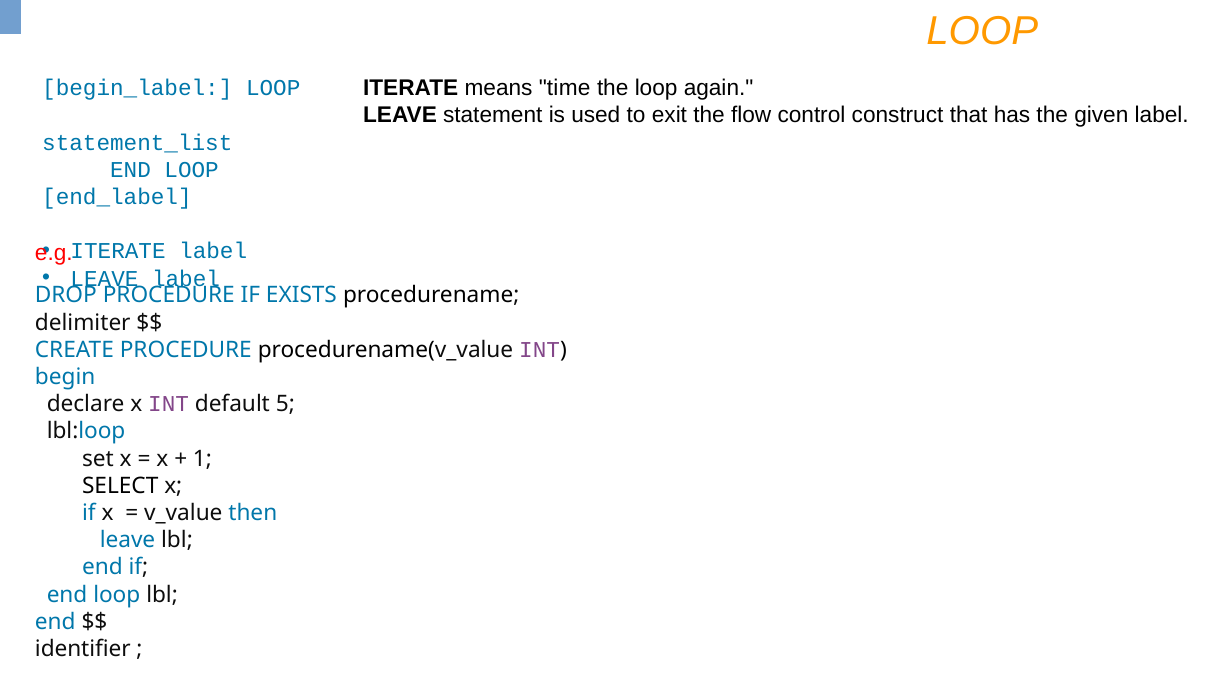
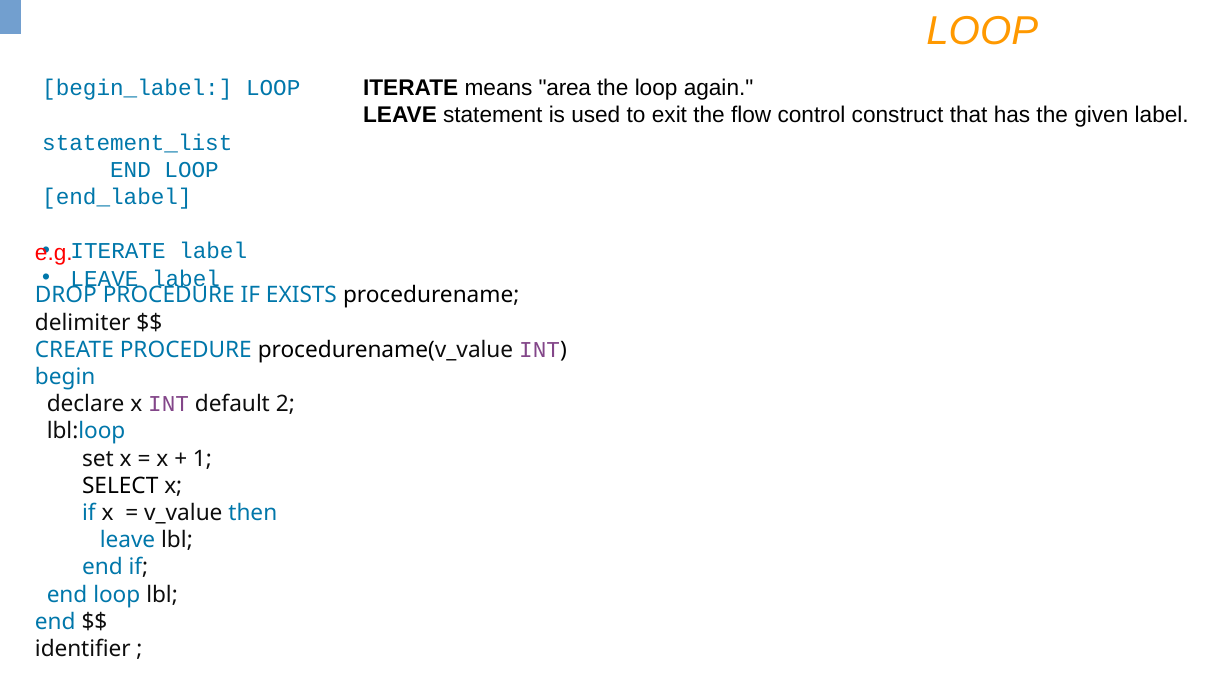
time: time -> area
5: 5 -> 2
